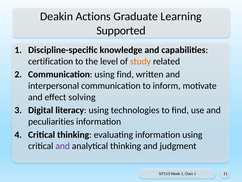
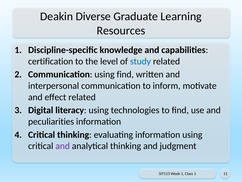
Actions: Actions -> Diverse
Supported: Supported -> Resources
study colour: orange -> blue
effect solving: solving -> related
